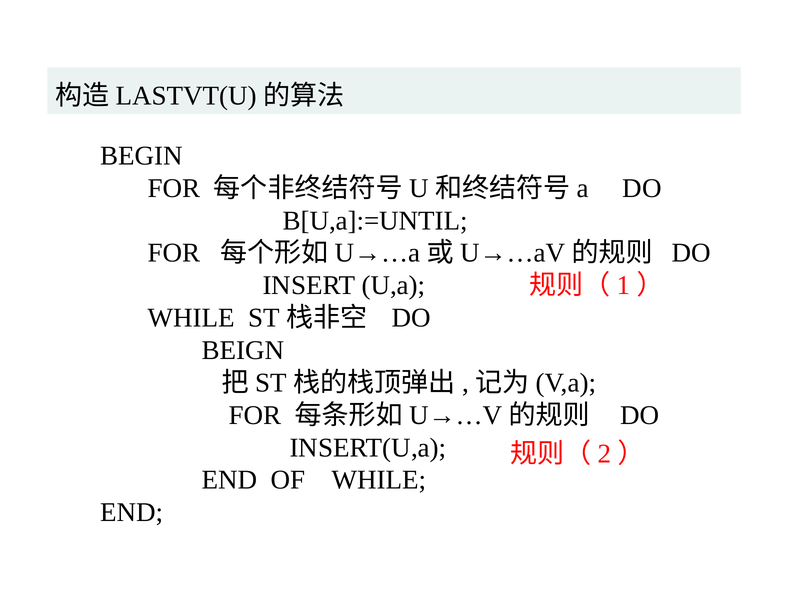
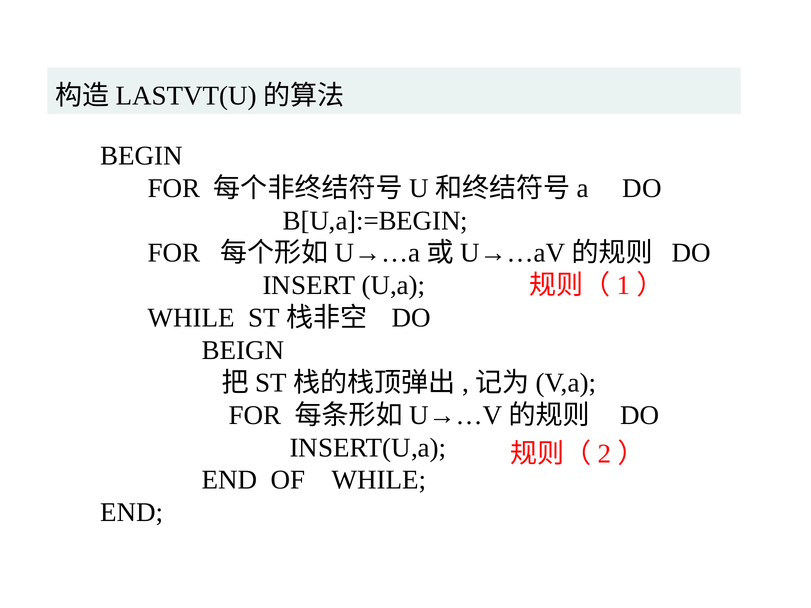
B[U,a]:=UNTIL: B[U,a]:=UNTIL -> B[U,a]:=BEGIN
